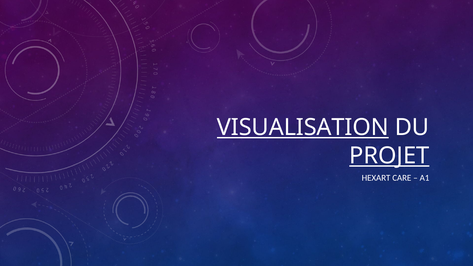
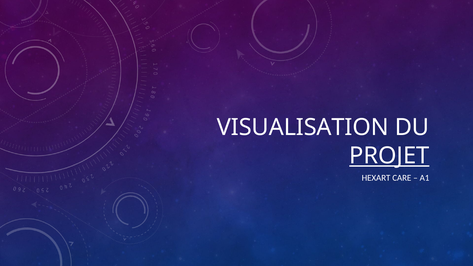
VISUALISATION underline: present -> none
